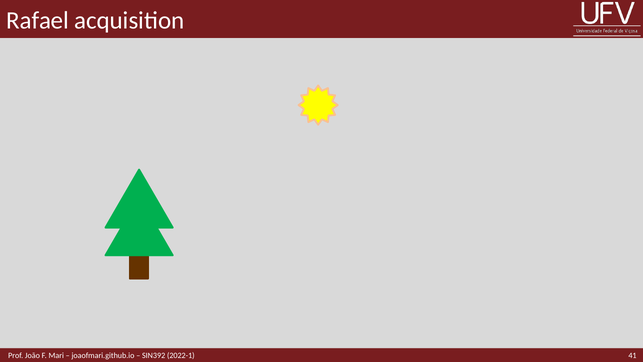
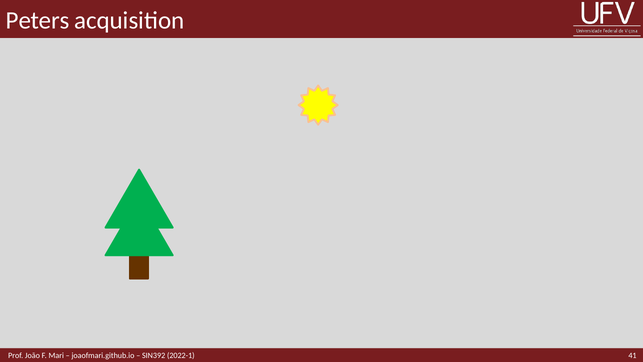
Rafael: Rafael -> Peters
